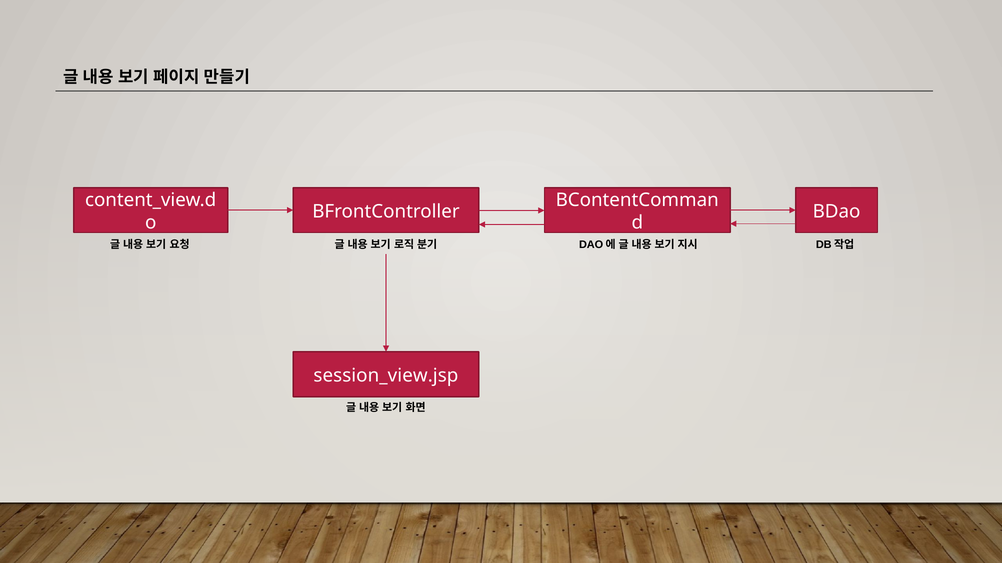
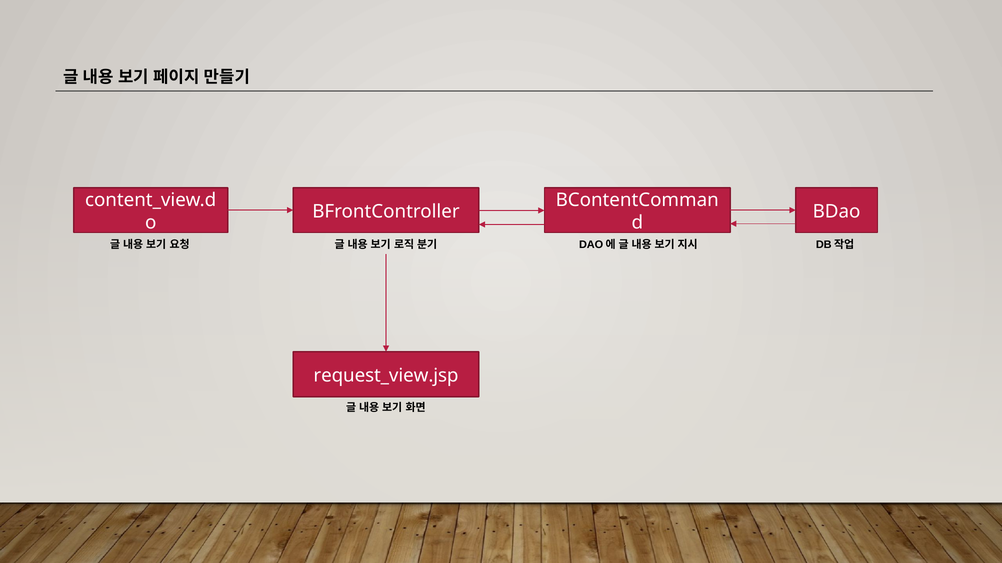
session_view.jsp: session_view.jsp -> request_view.jsp
